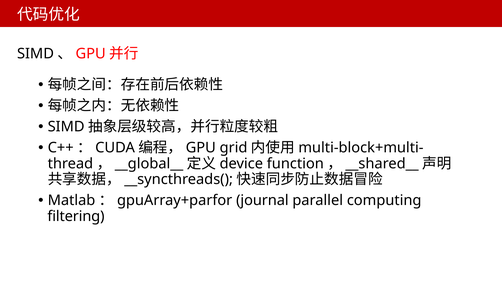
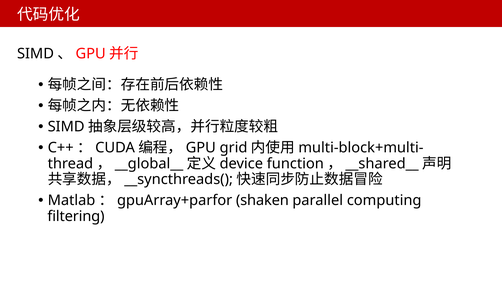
journal: journal -> shaken
